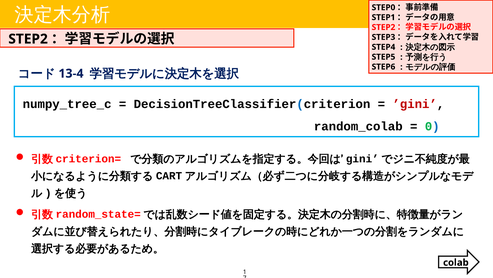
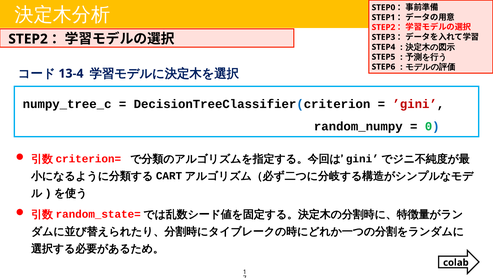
random_colab: random_colab -> random_numpy
